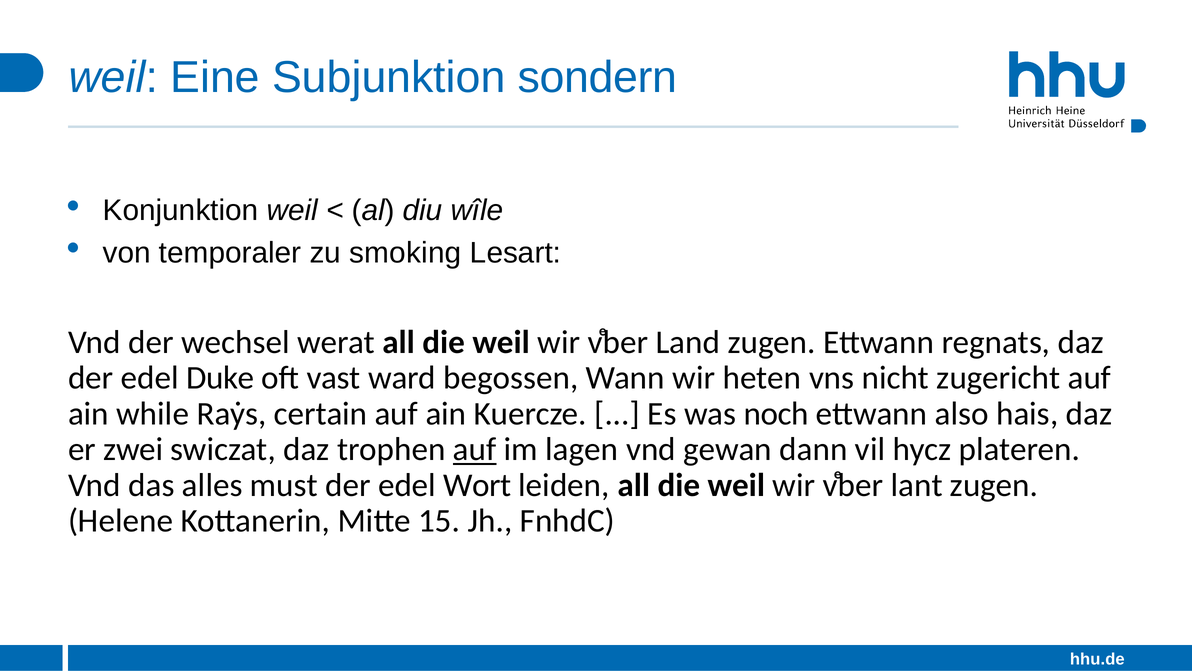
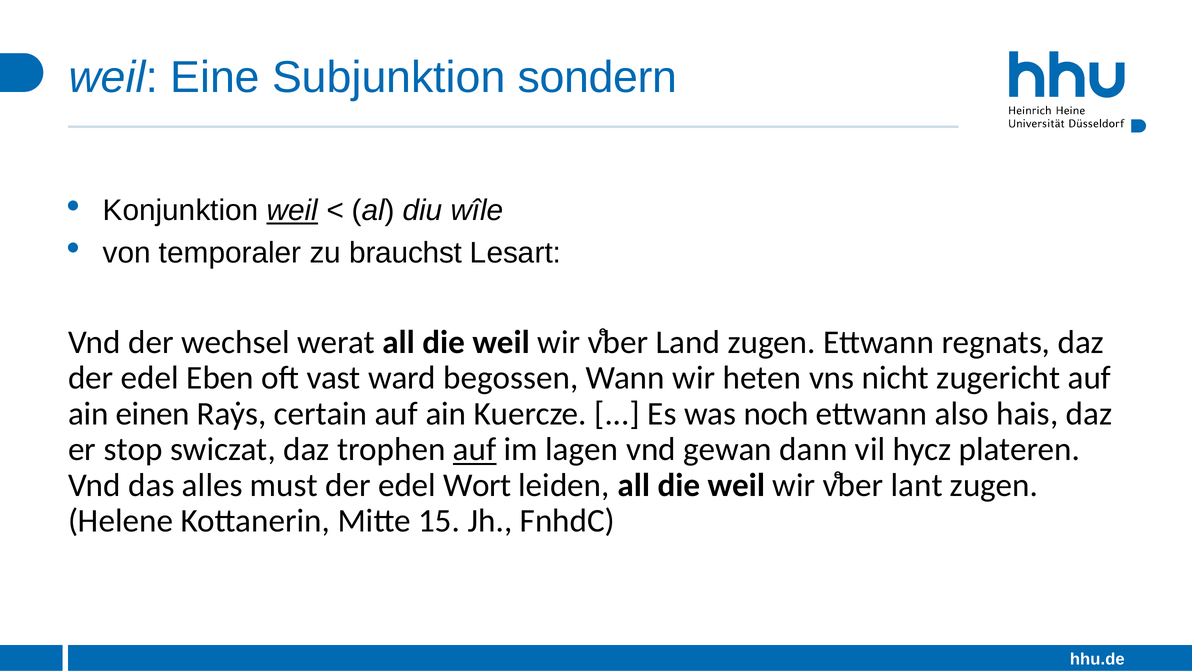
weil at (292, 211) underline: none -> present
smoking: smoking -> brauchst
Duke: Duke -> Eben
while: while -> einen
zwei: zwei -> stop
